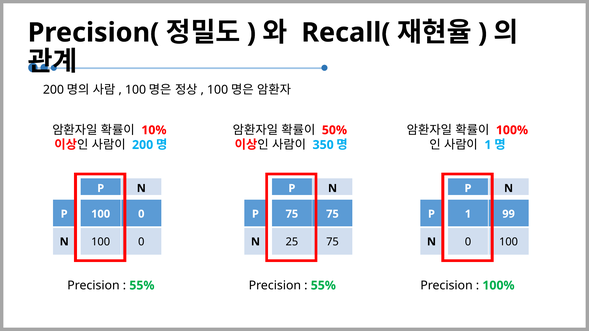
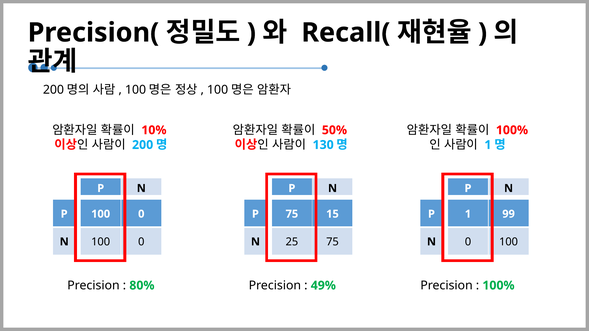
350: 350 -> 130
75 75: 75 -> 15
55% at (142, 286): 55% -> 80%
55% at (323, 286): 55% -> 49%
